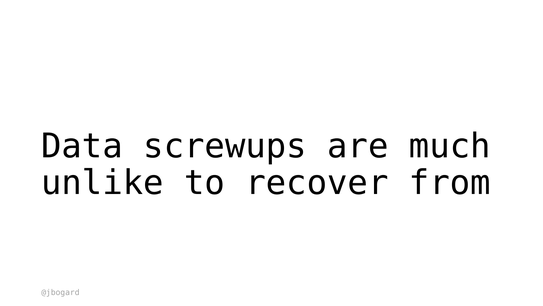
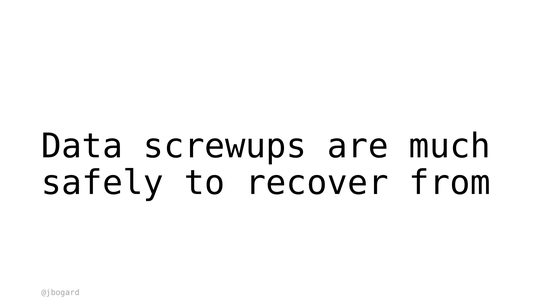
unlike: unlike -> safely
